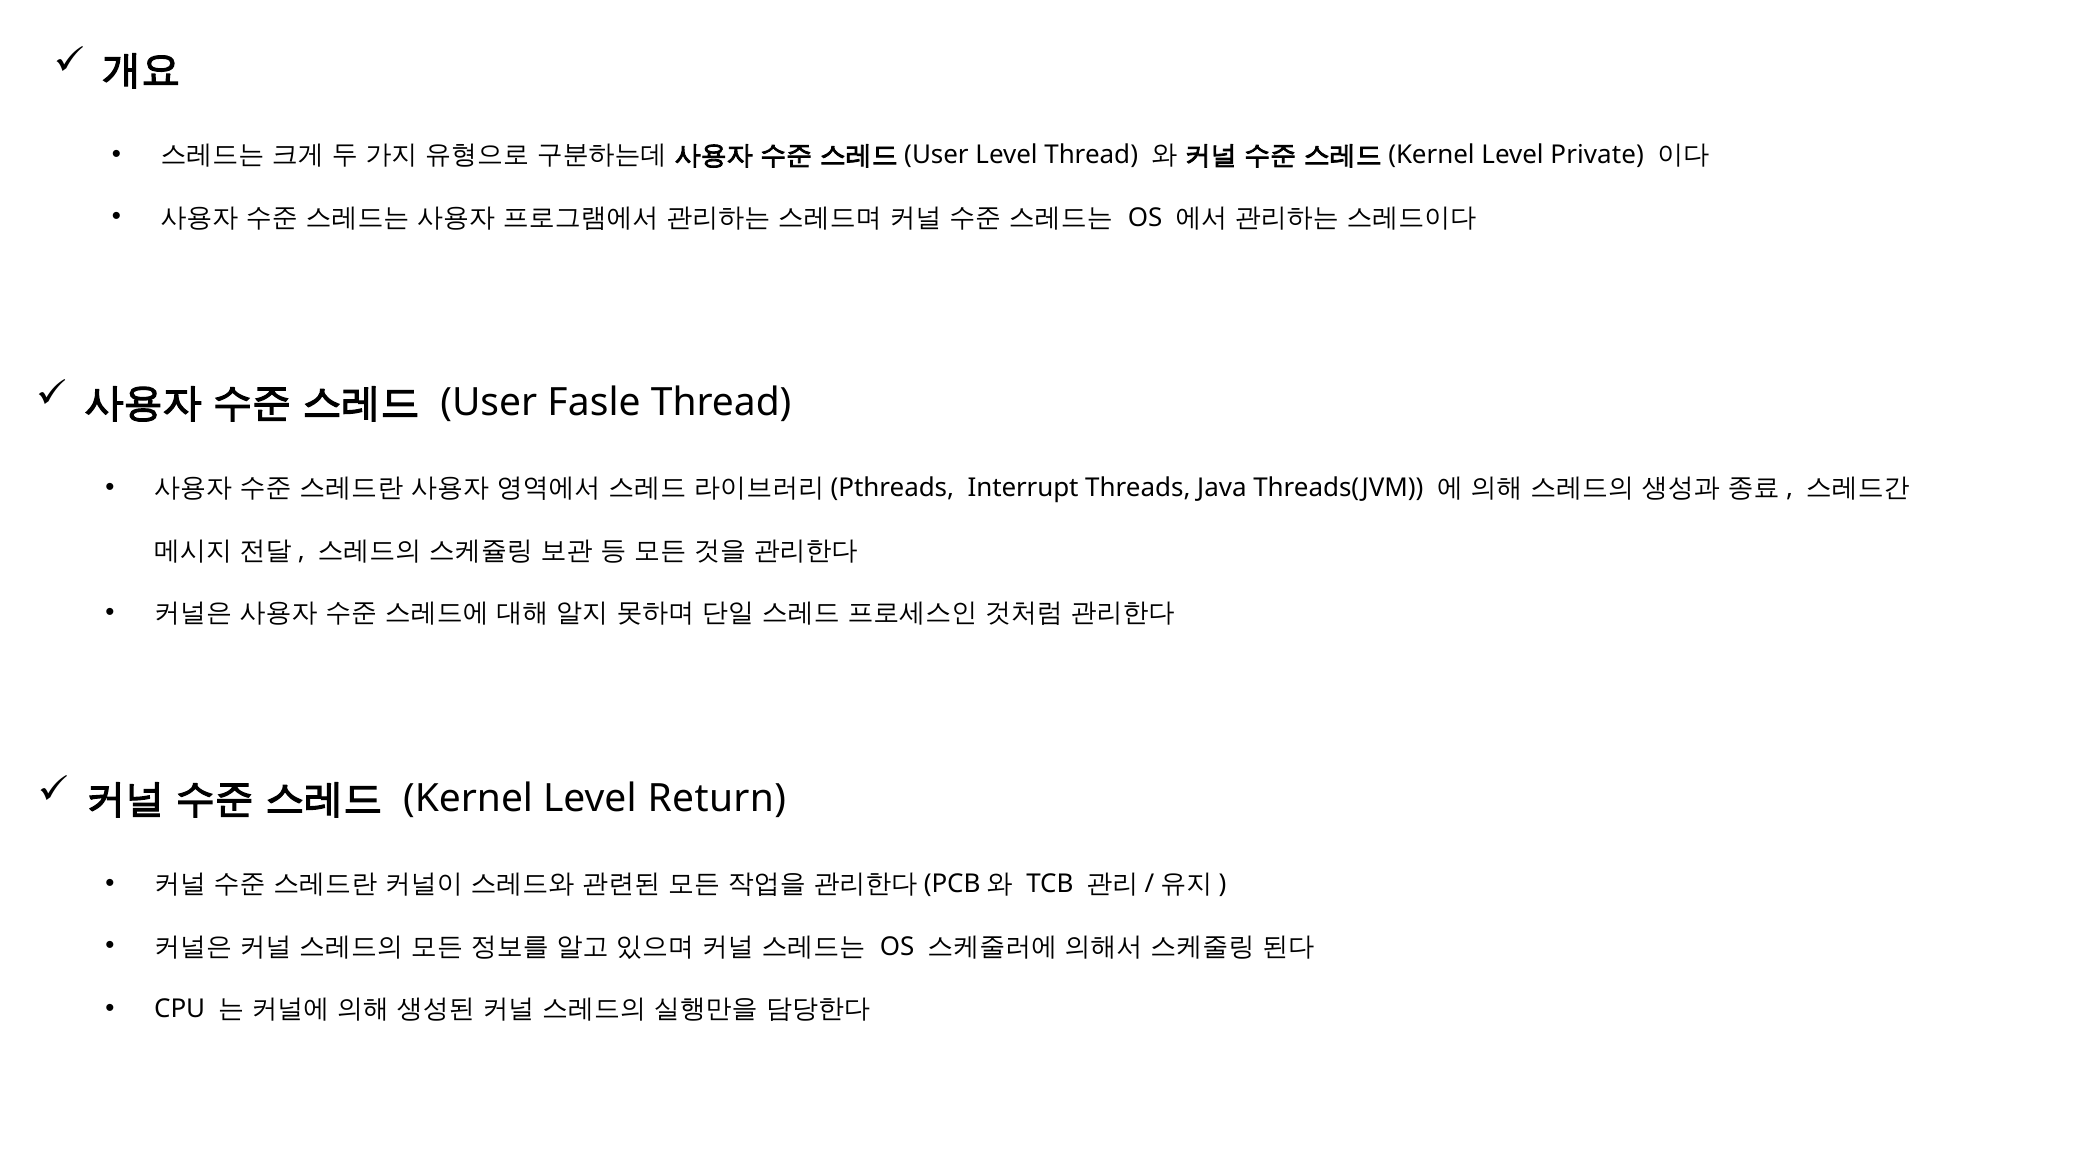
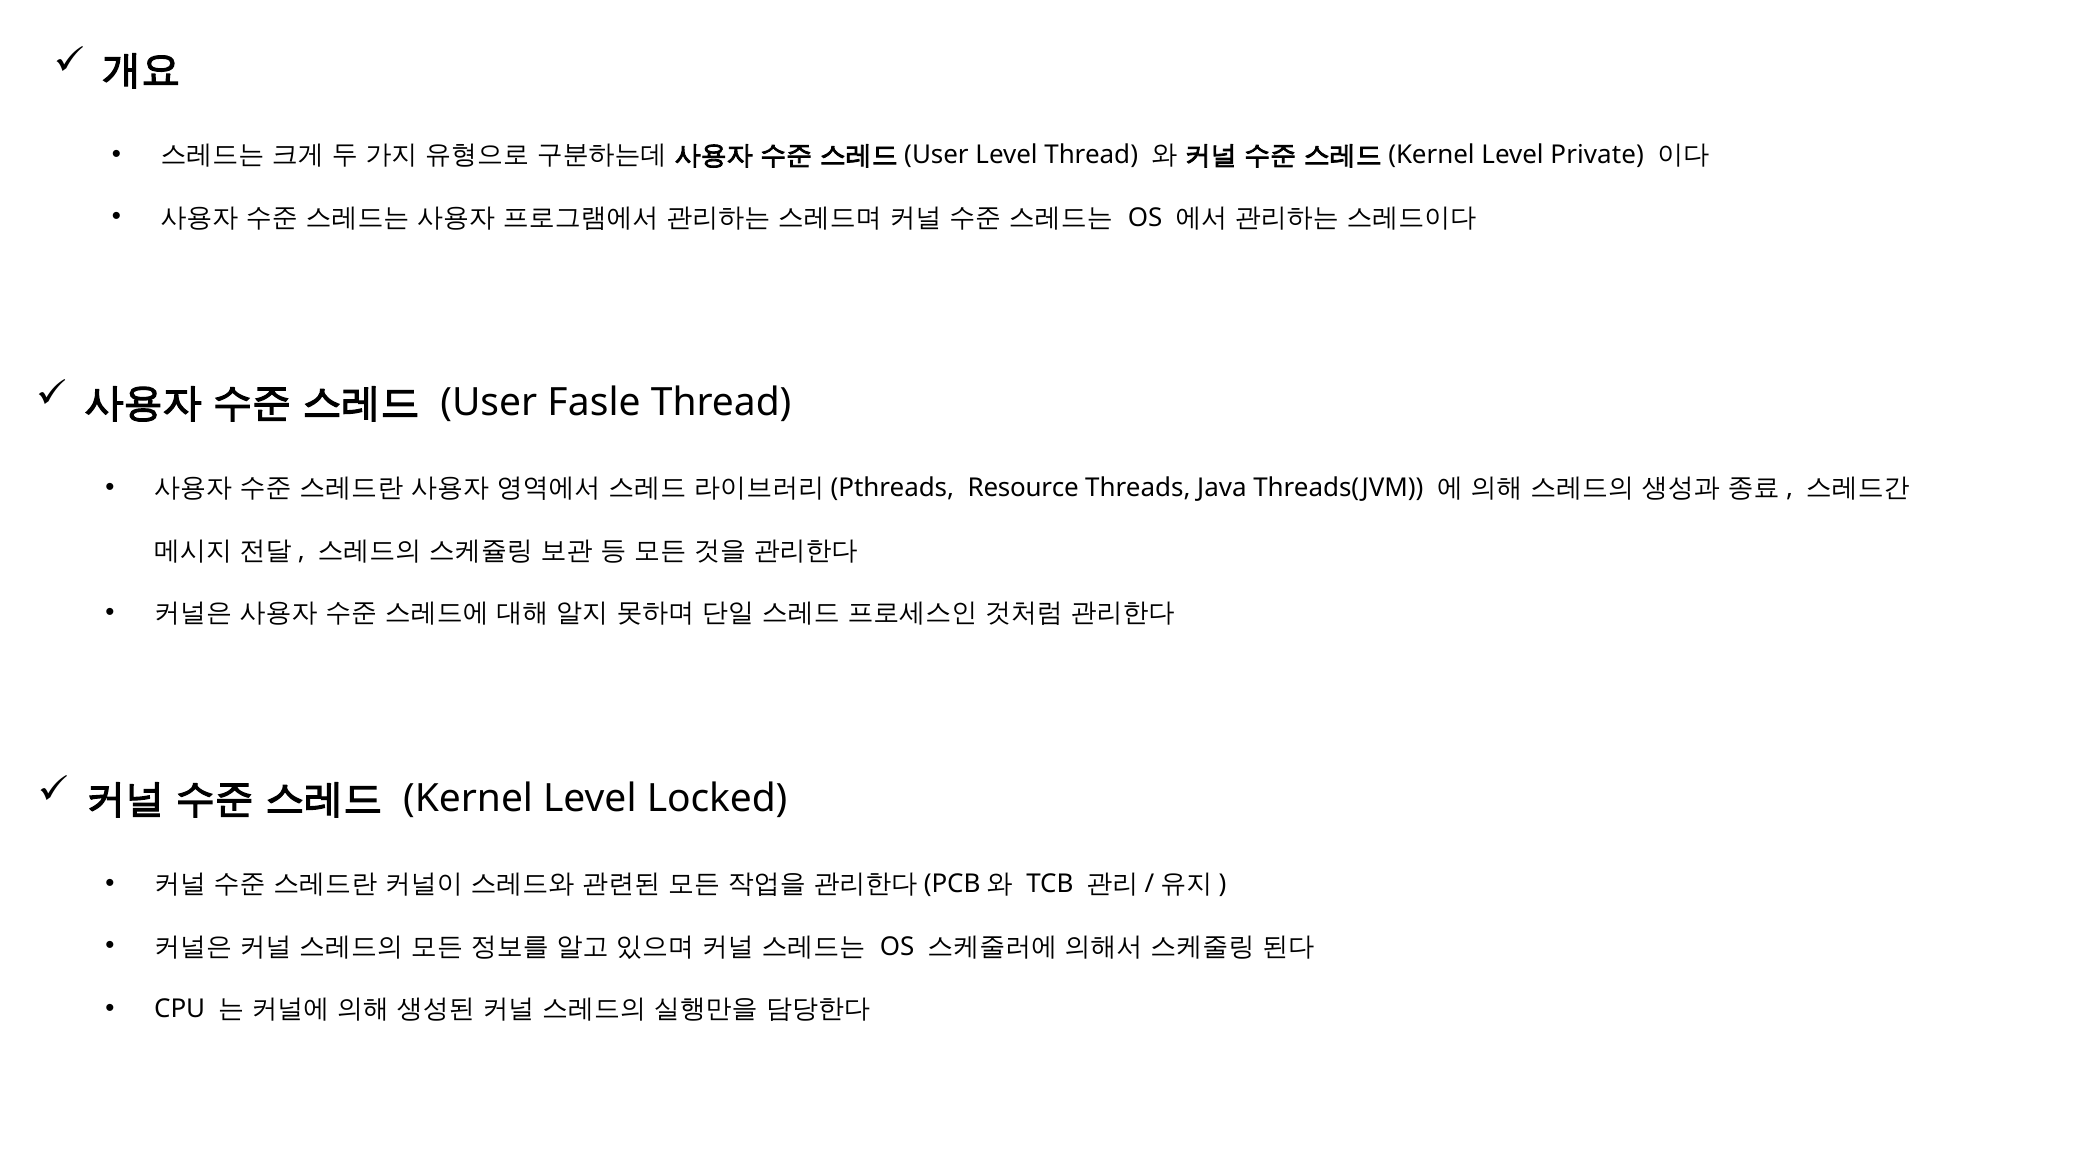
Interrupt: Interrupt -> Resource
Return: Return -> Locked
